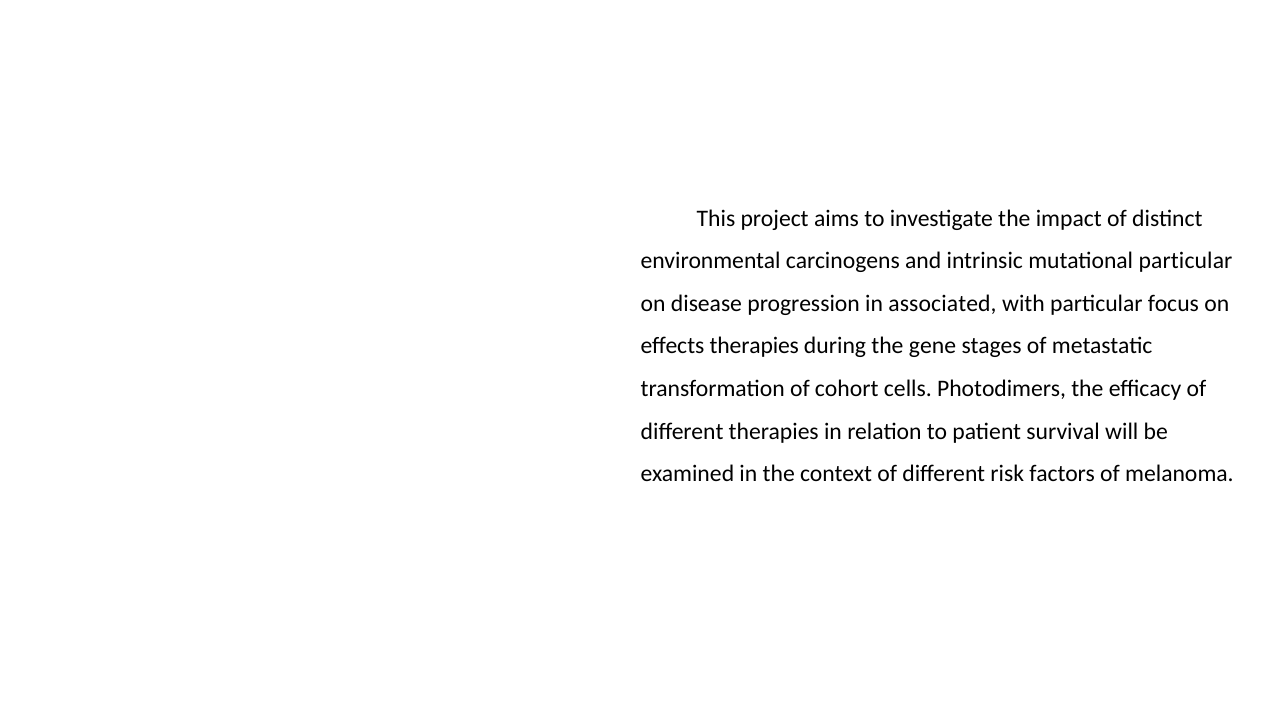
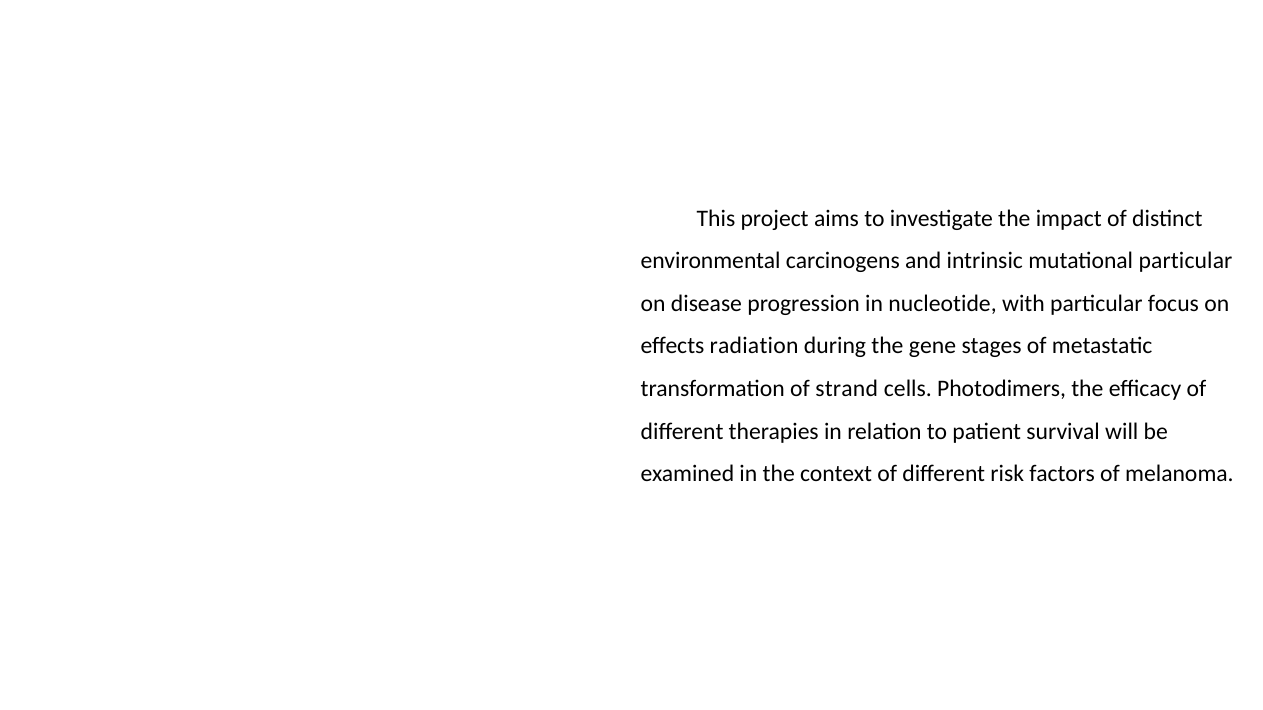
associated: associated -> nucleotide
effects therapies: therapies -> radiation
cohort: cohort -> strand
